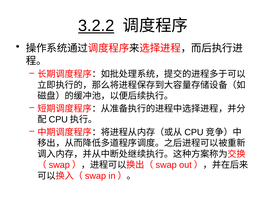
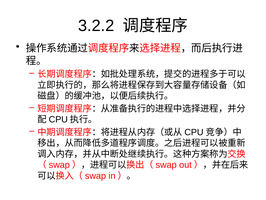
3.2.2 underline: present -> none
